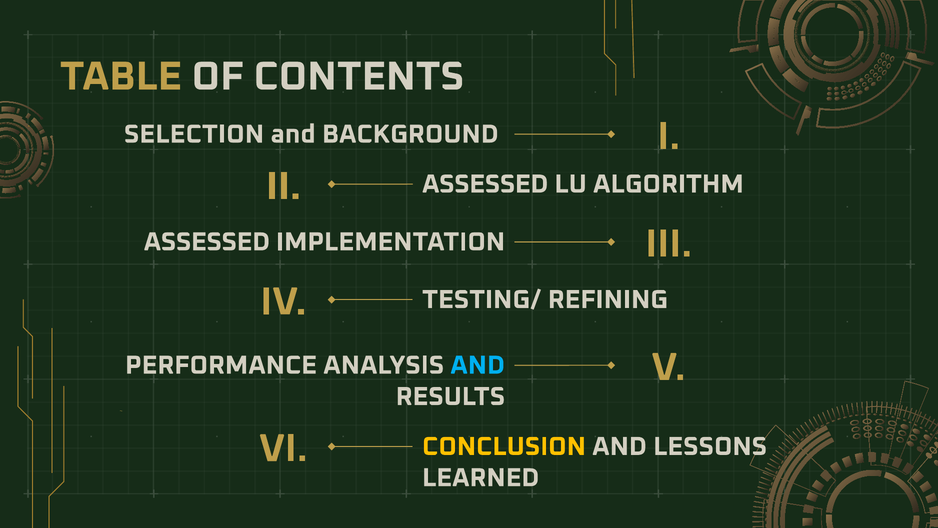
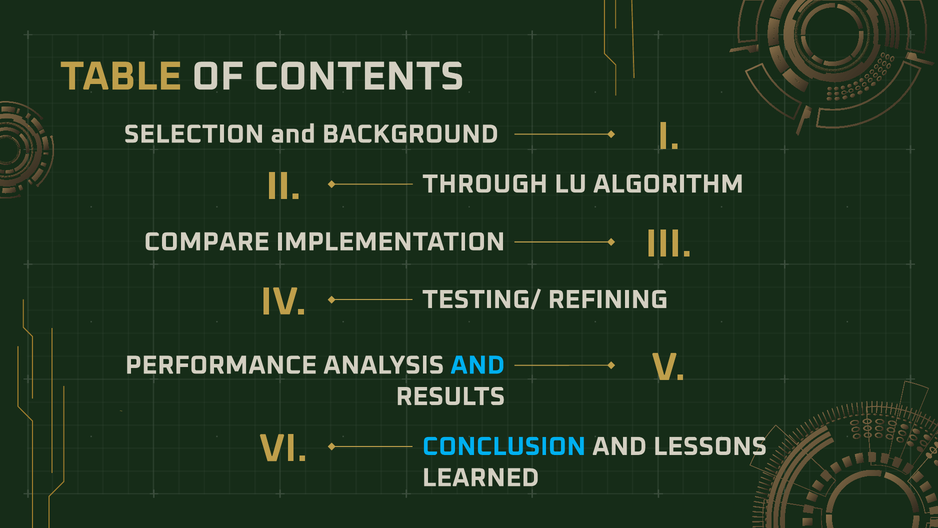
II ASSESSED: ASSESSED -> THROUGH
ASSESSED at (207, 242): ASSESSED -> COMPARE
CONCLUSION colour: yellow -> light blue
